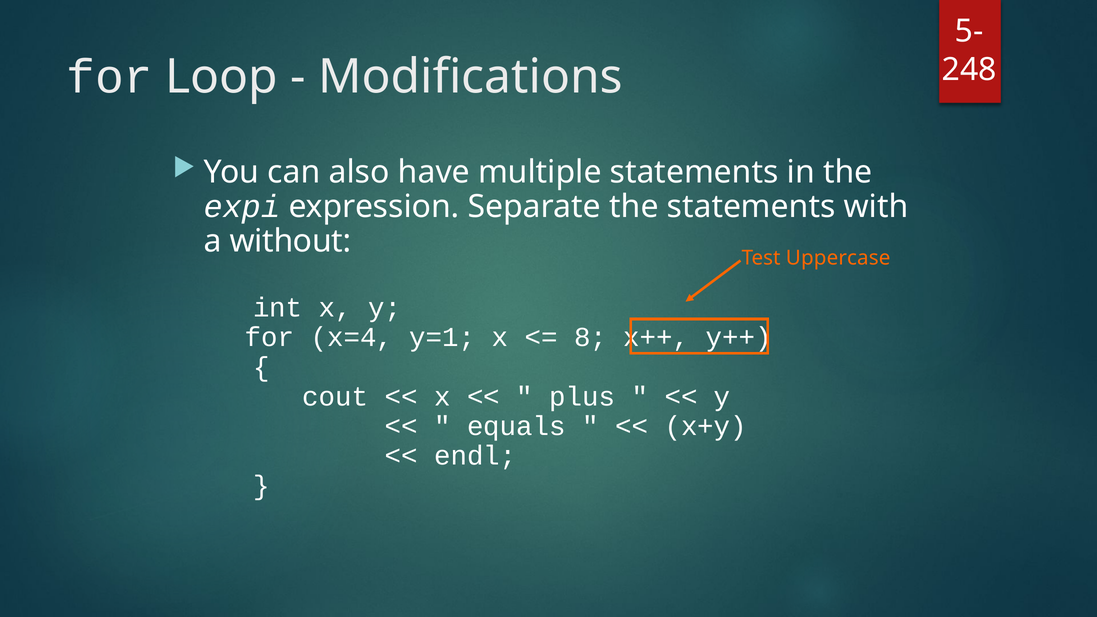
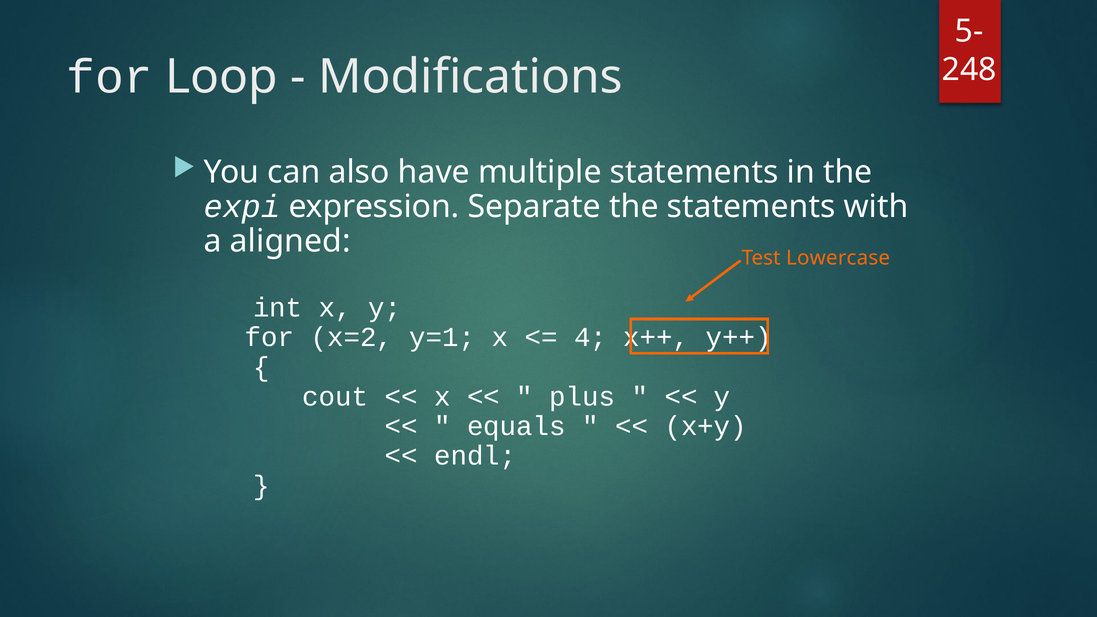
without: without -> aligned
Uppercase: Uppercase -> Lowercase
x=4: x=4 -> x=2
8: 8 -> 4
